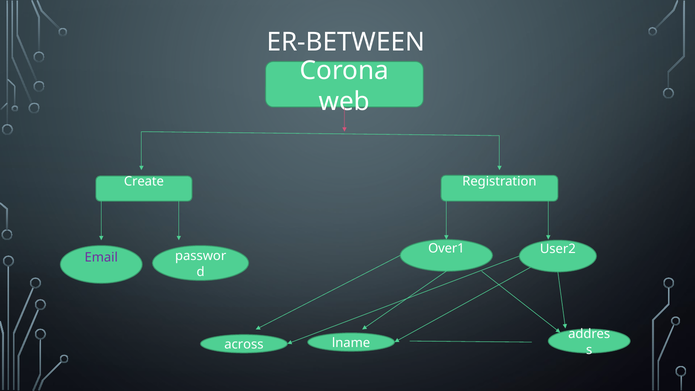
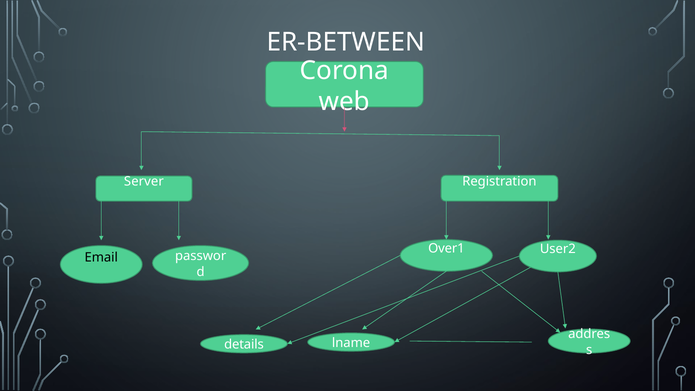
Create: Create -> Server
Email colour: purple -> black
across: across -> details
